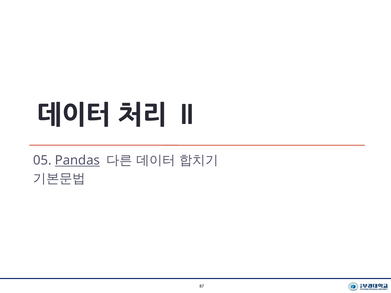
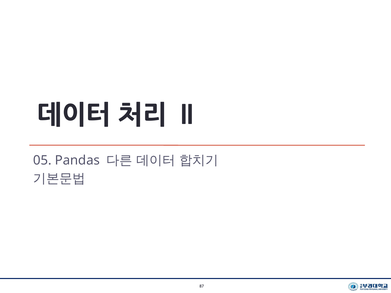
Pandas underline: present -> none
